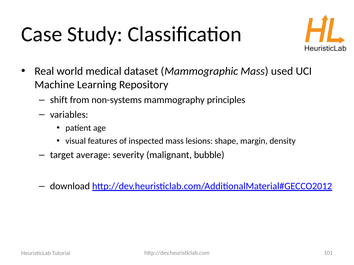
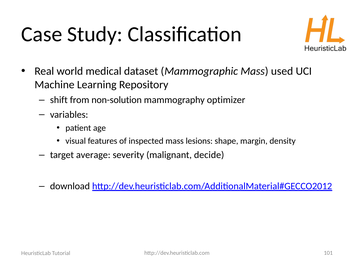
non-systems: non-systems -> non-solution
principles: principles -> optimizer
bubble: bubble -> decide
